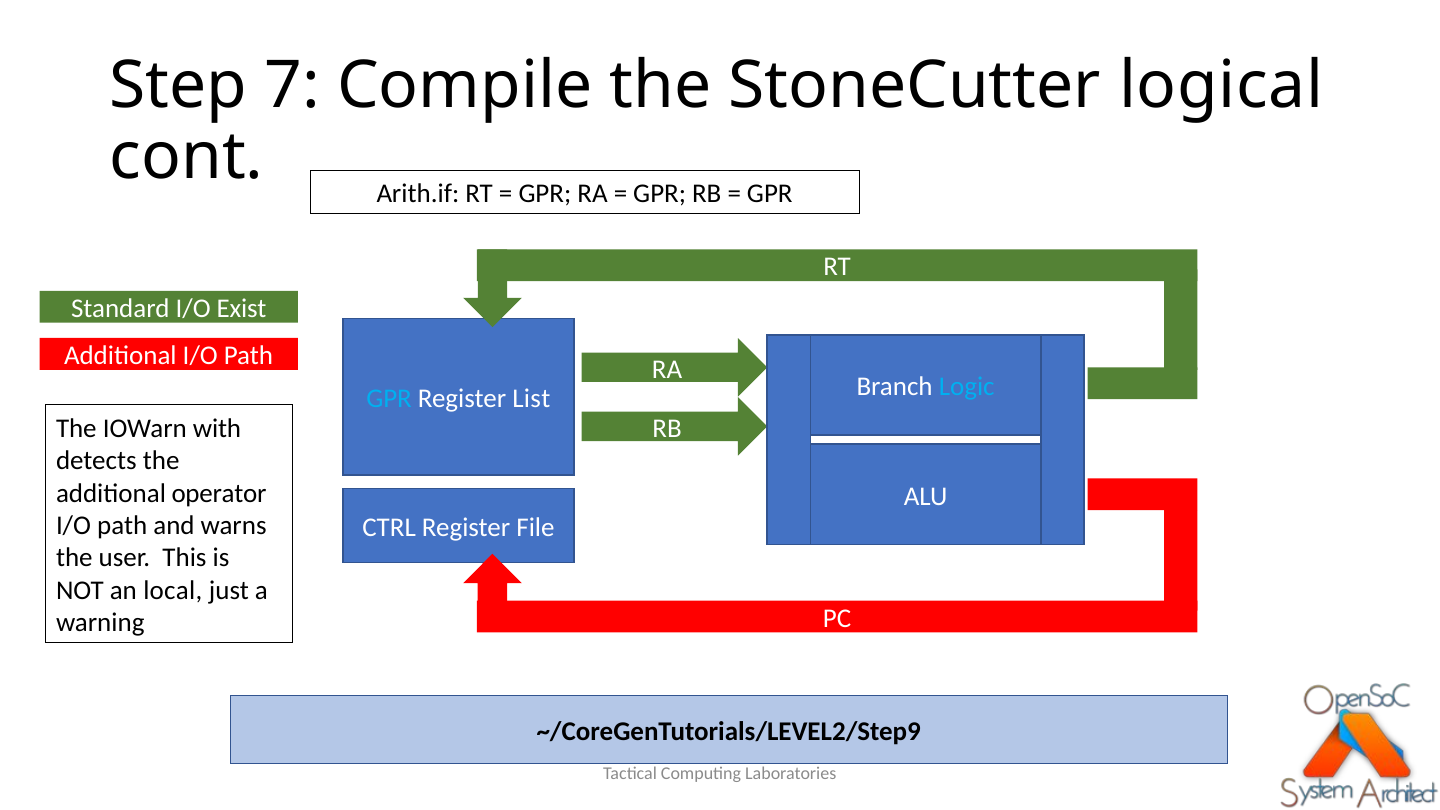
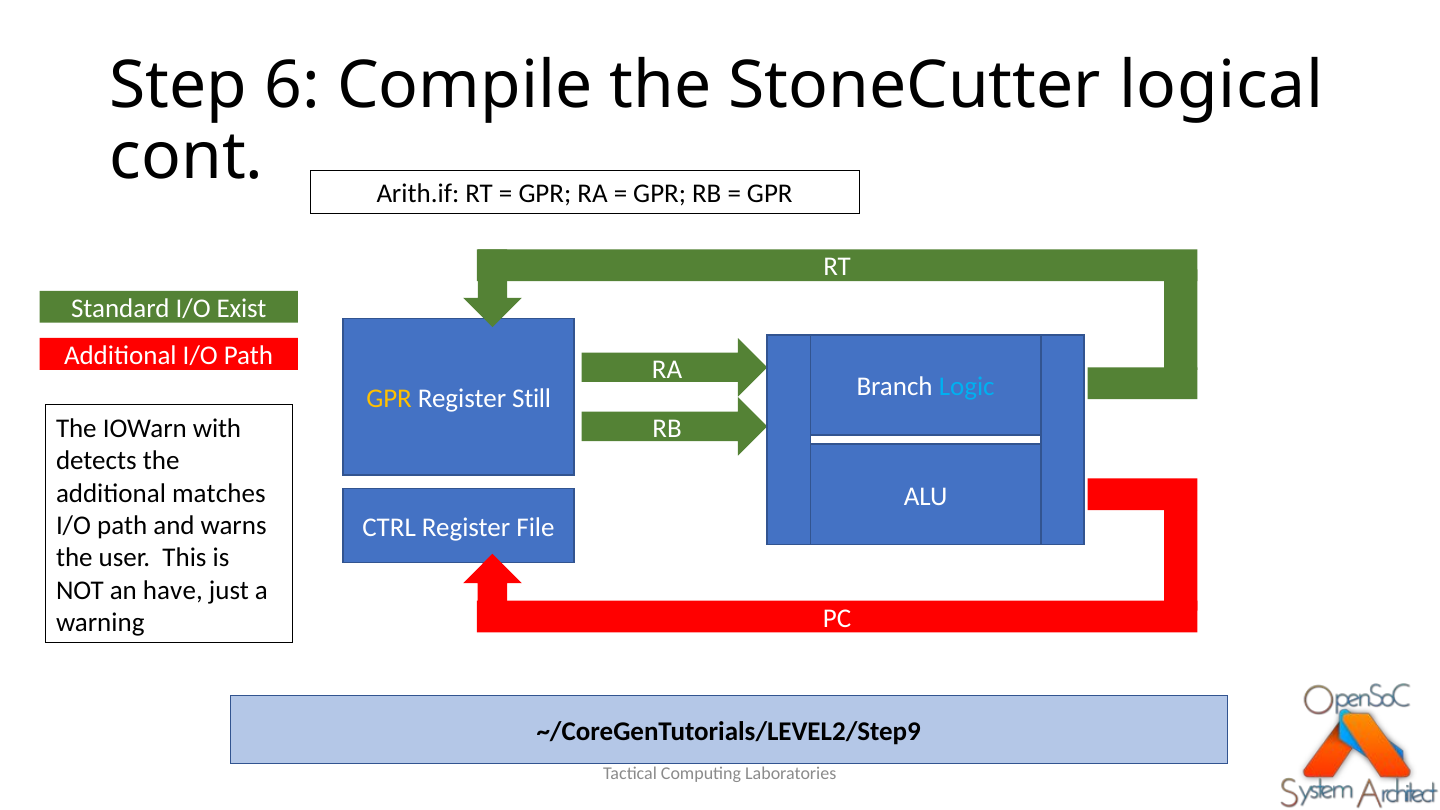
7: 7 -> 6
GPR at (389, 398) colour: light blue -> yellow
List: List -> Still
operator: operator -> matches
local: local -> have
